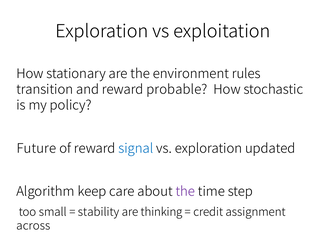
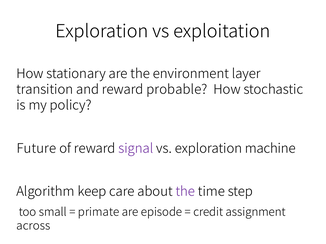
rules: rules -> layer
signal colour: blue -> purple
updated: updated -> machine
stability: stability -> primate
thinking: thinking -> episode
